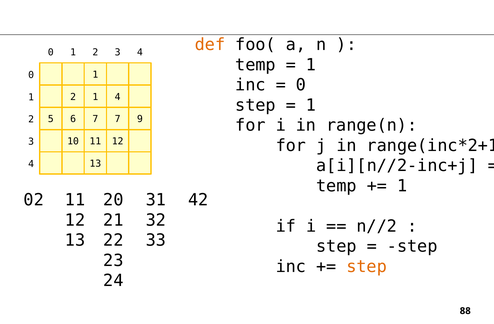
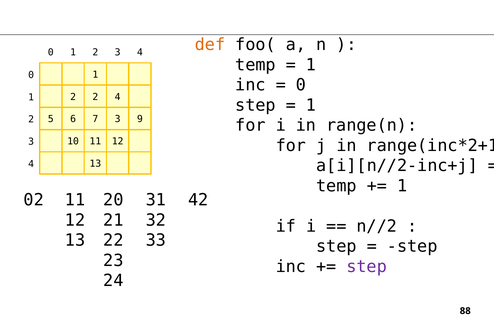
2 1: 1 -> 2
7 7: 7 -> 3
step at (367, 267) colour: orange -> purple
